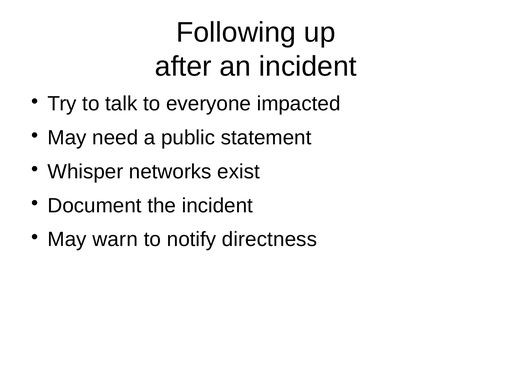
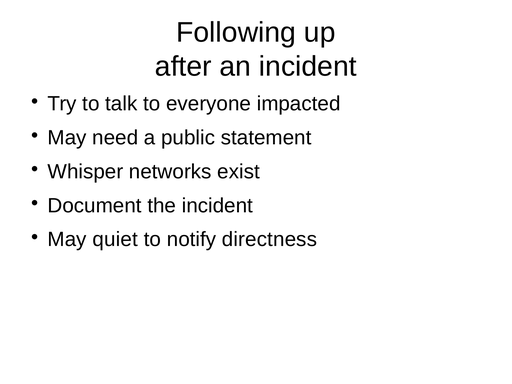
warn: warn -> quiet
